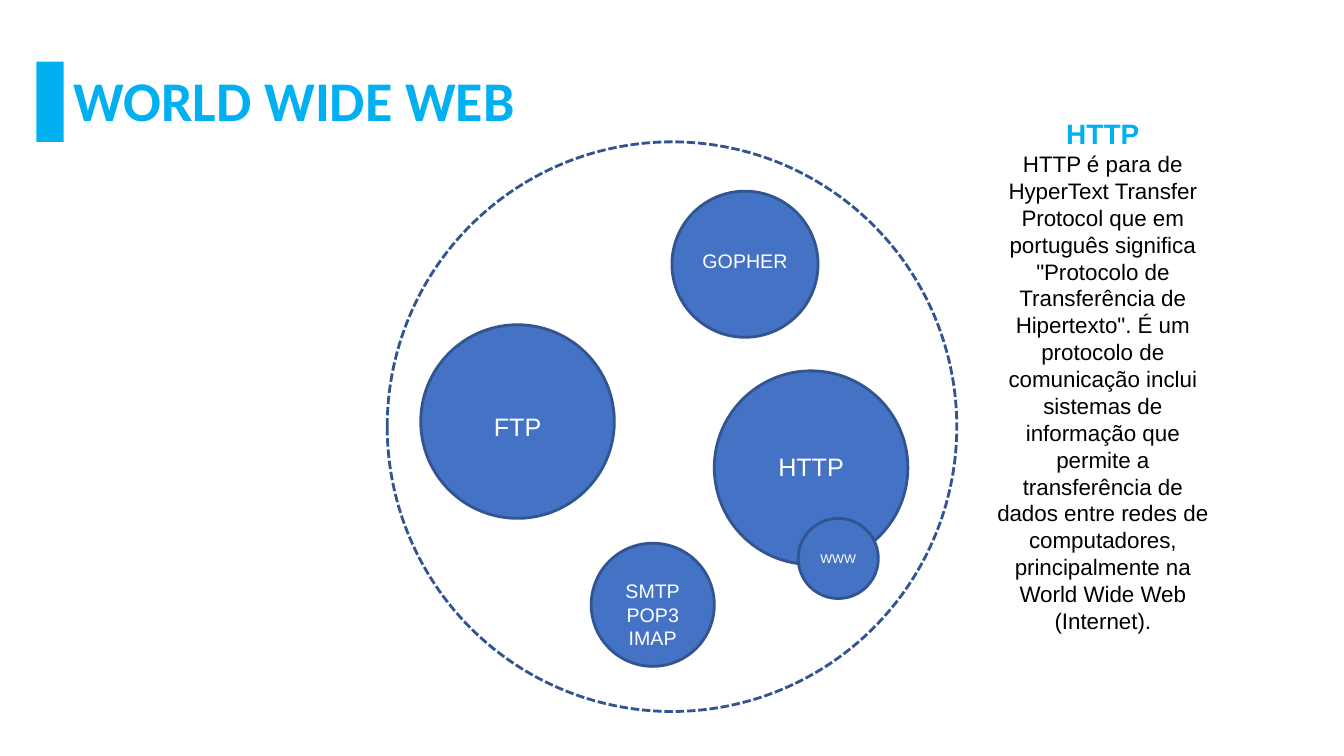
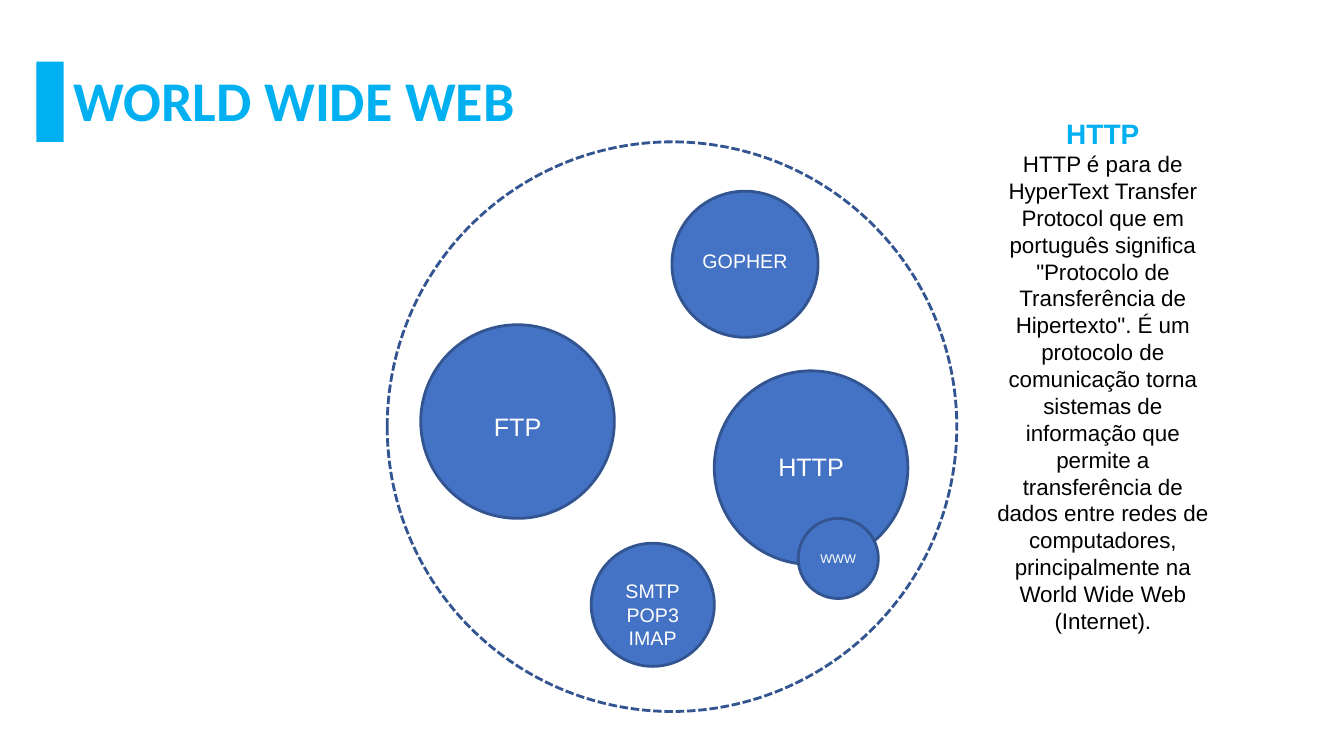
inclui: inclui -> torna
